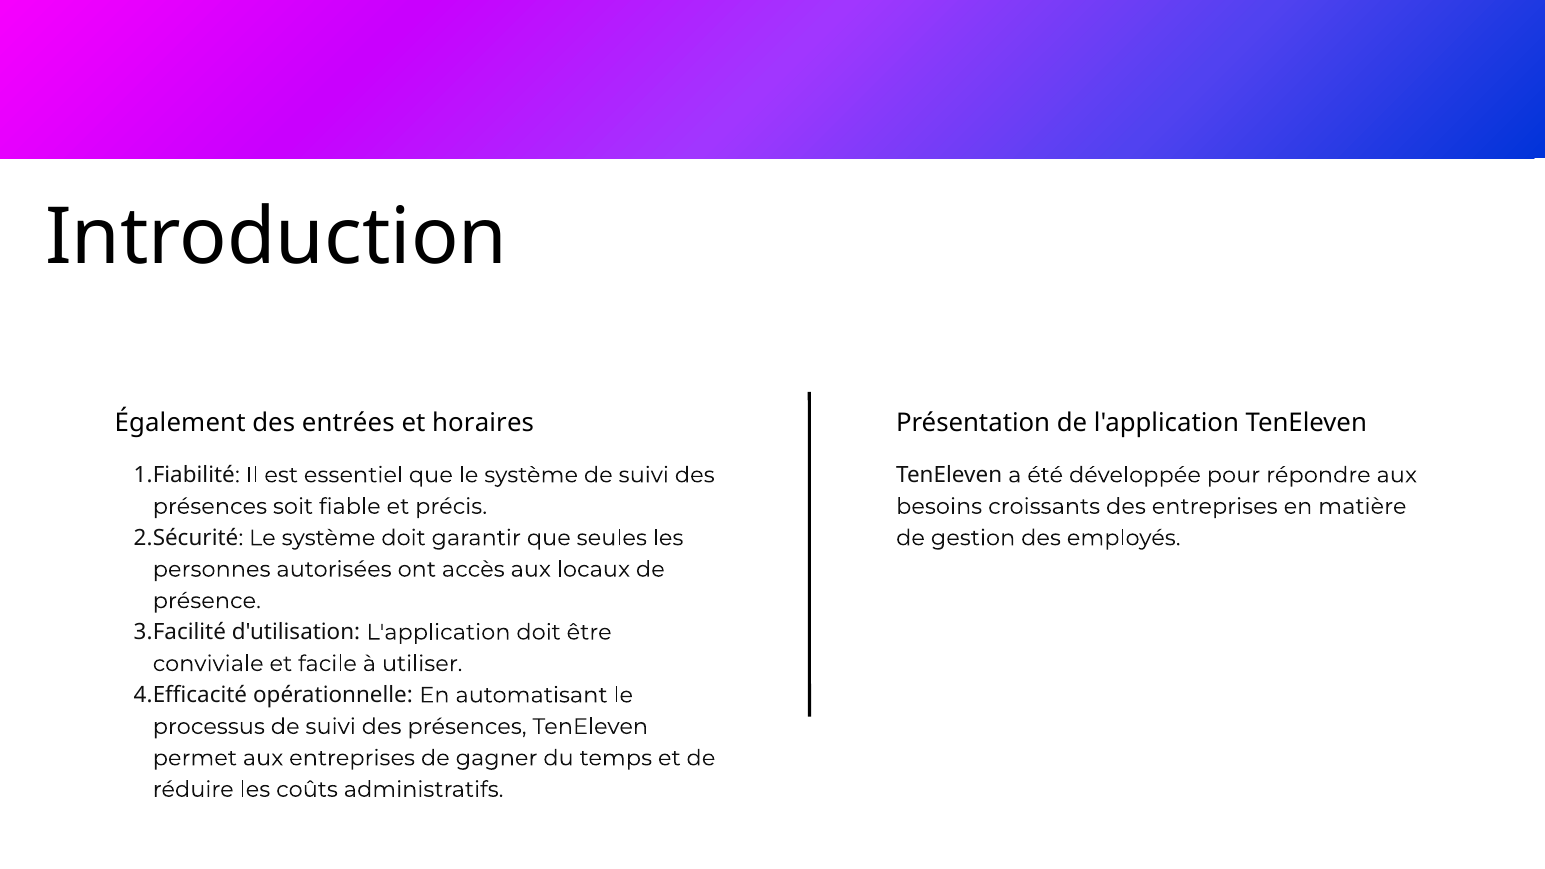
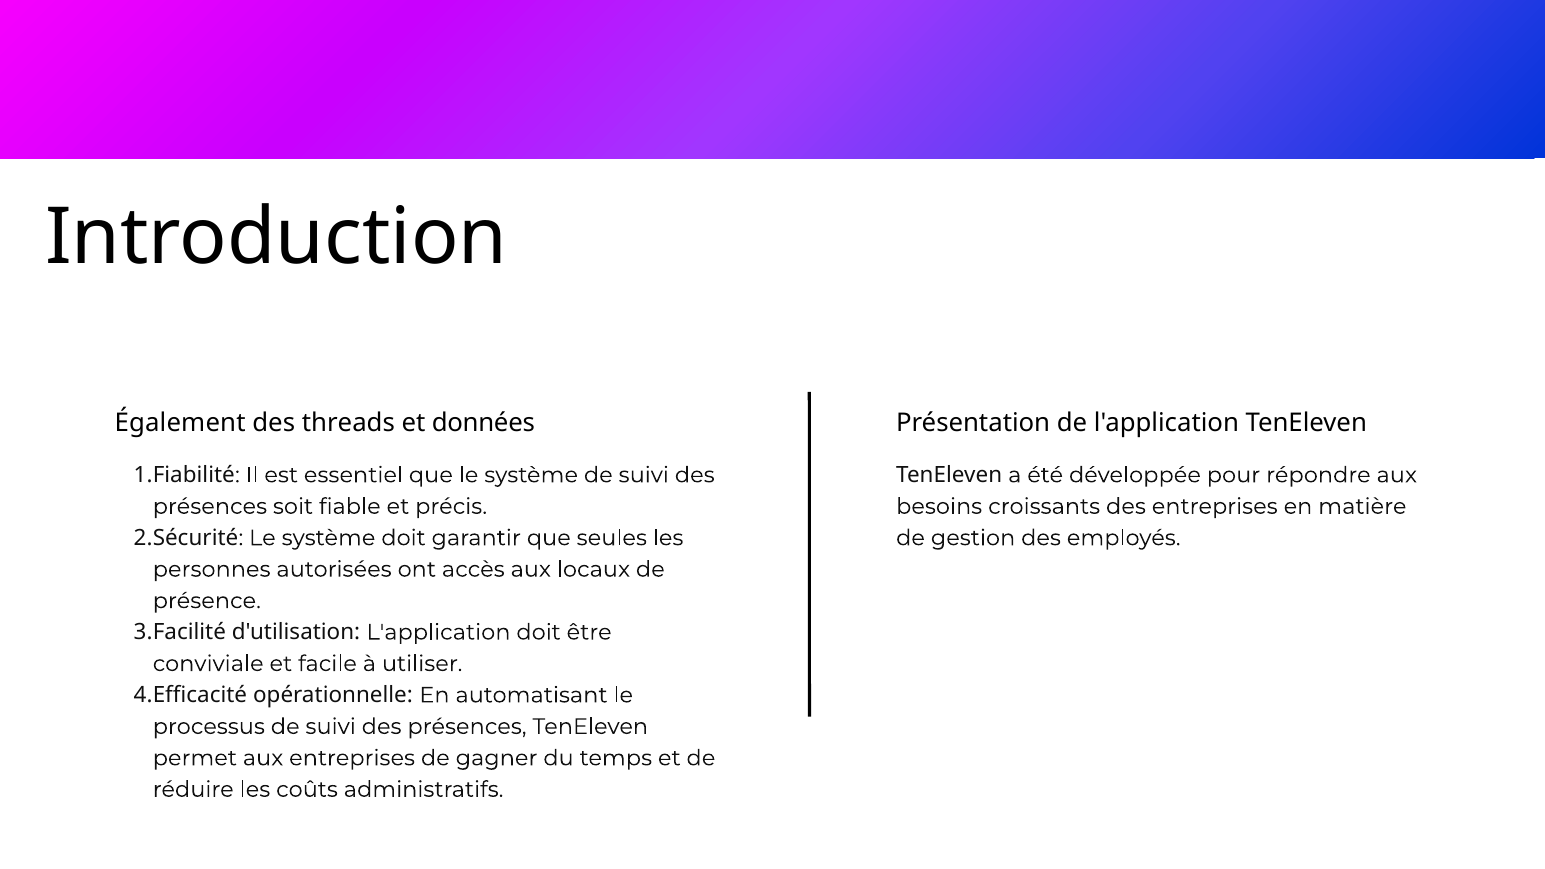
entrées: entrées -> threads
horaires: horaires -> données
